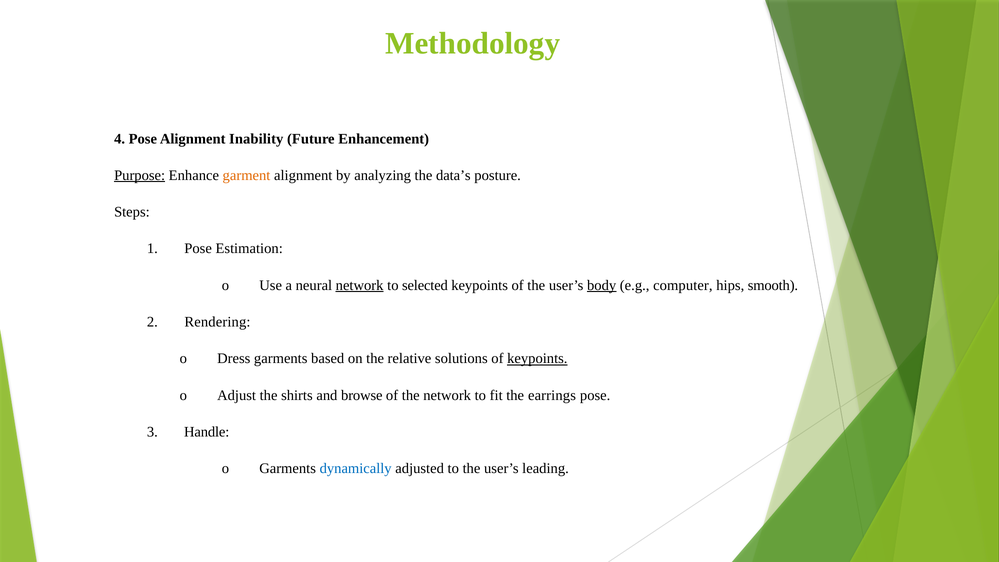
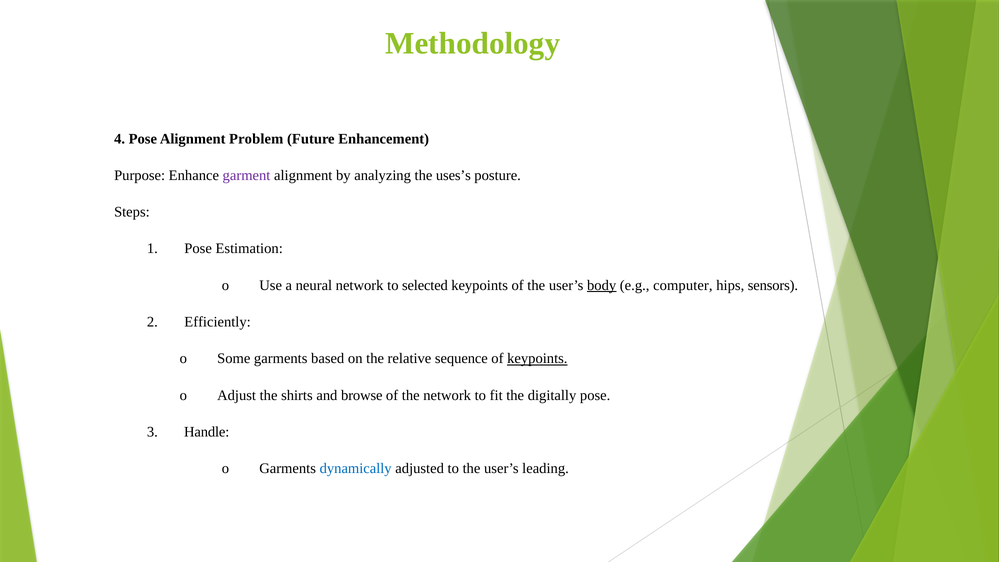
Inability: Inability -> Problem
Purpose underline: present -> none
garment colour: orange -> purple
data’s: data’s -> uses’s
network at (360, 285) underline: present -> none
smooth: smooth -> sensors
Rendering: Rendering -> Efficiently
Dress: Dress -> Some
solutions: solutions -> sequence
earrings: earrings -> digitally
